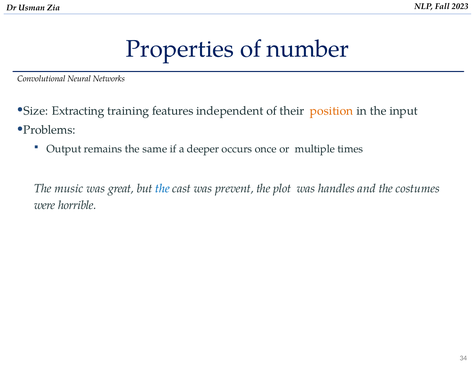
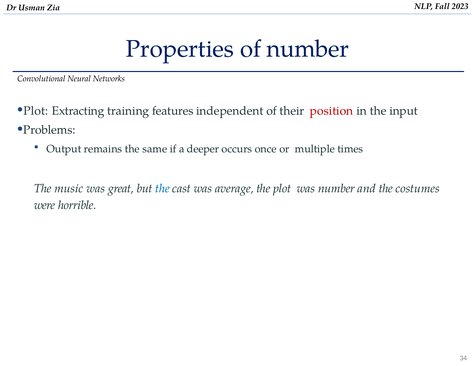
Size at (36, 111): Size -> Plot
position colour: orange -> red
prevent: prevent -> average
was handles: handles -> number
